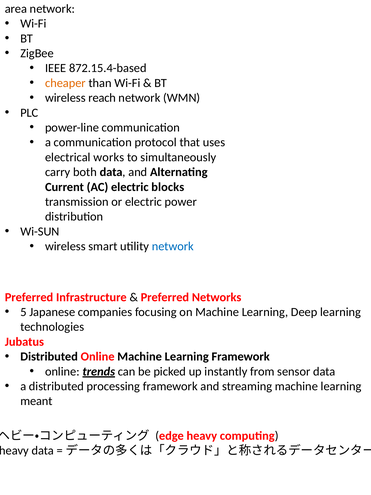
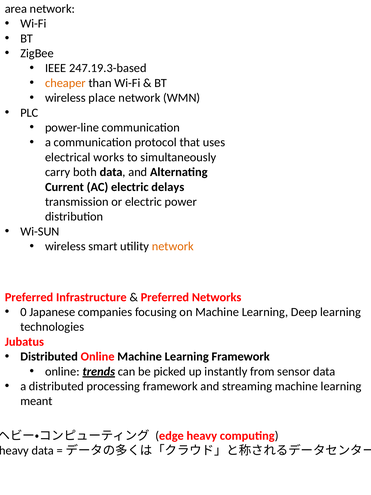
872.15.4-based: 872.15.4-based -> 247.19.3-based
reach: reach -> place
blocks: blocks -> delays
network at (173, 246) colour: blue -> orange
5: 5 -> 0
